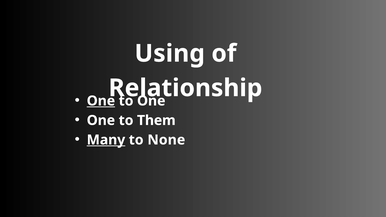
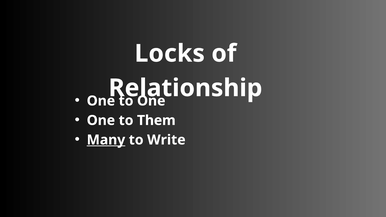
Using: Using -> Locks
One at (101, 101) underline: present -> none
None: None -> Write
